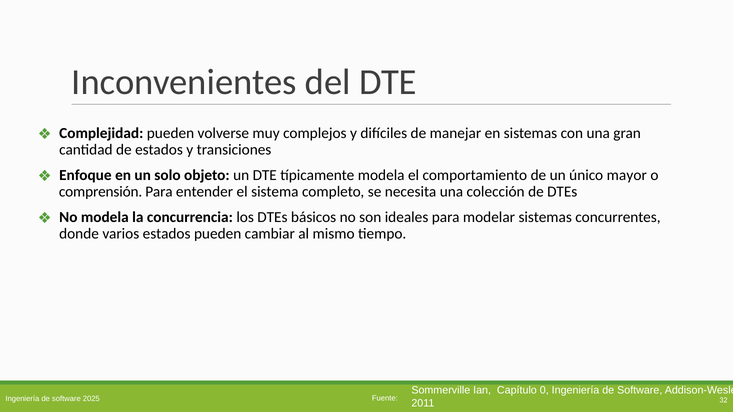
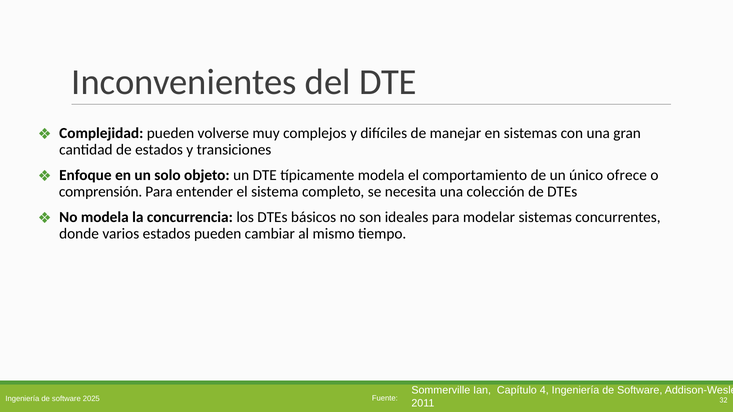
mayor: mayor -> ofrece
0: 0 -> 4
